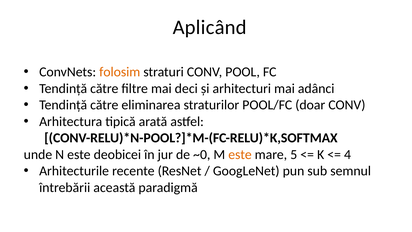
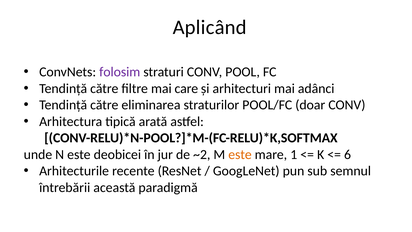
folosim colour: orange -> purple
deci: deci -> care
~0: ~0 -> ~2
5: 5 -> 1
4: 4 -> 6
